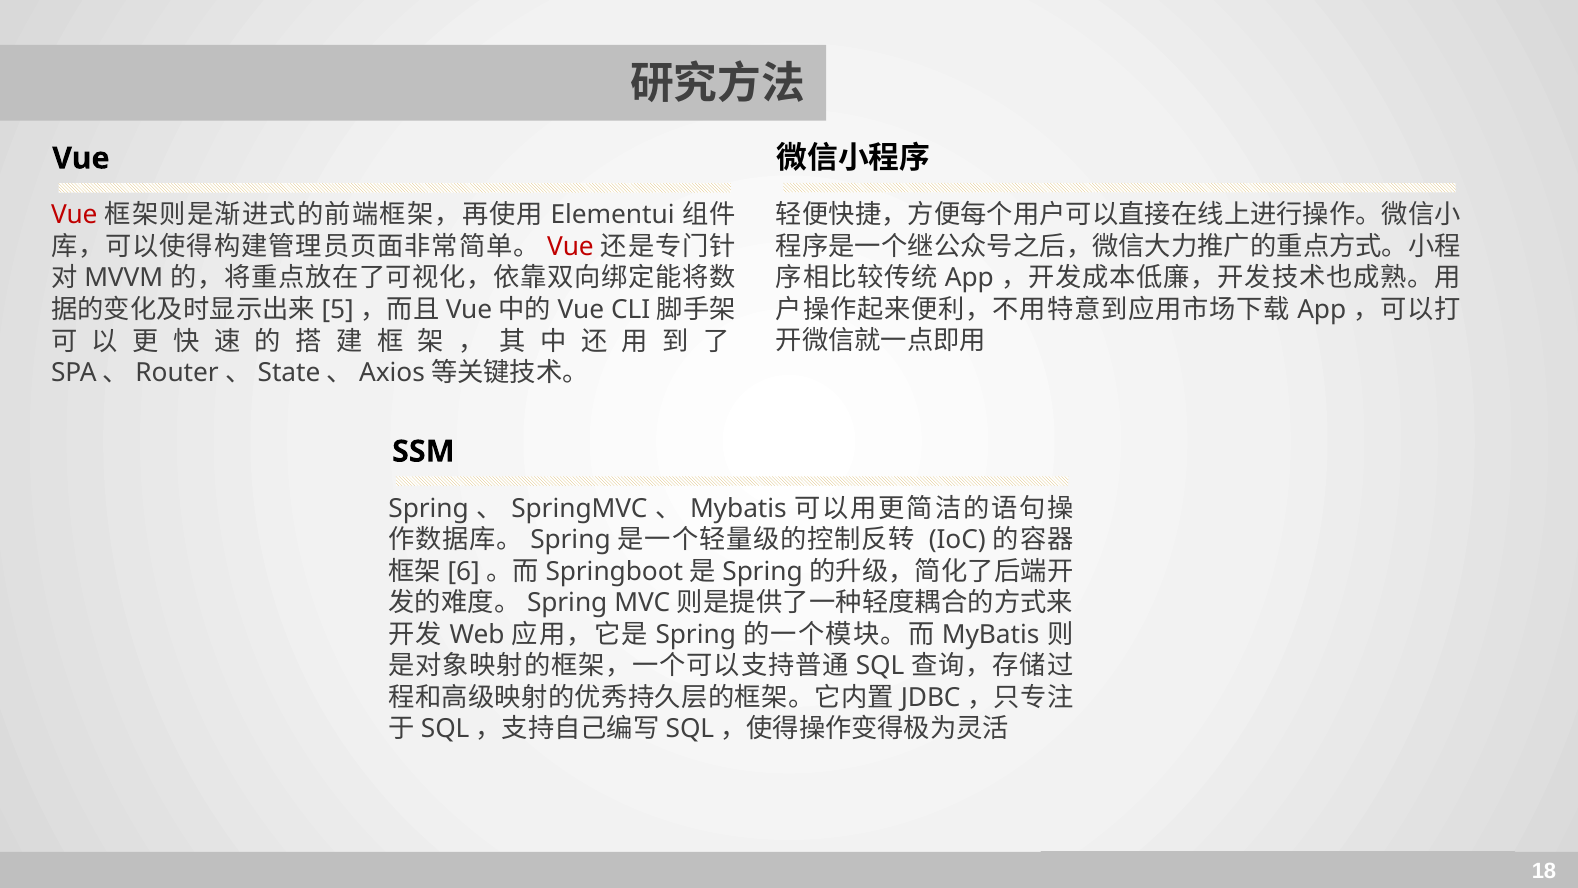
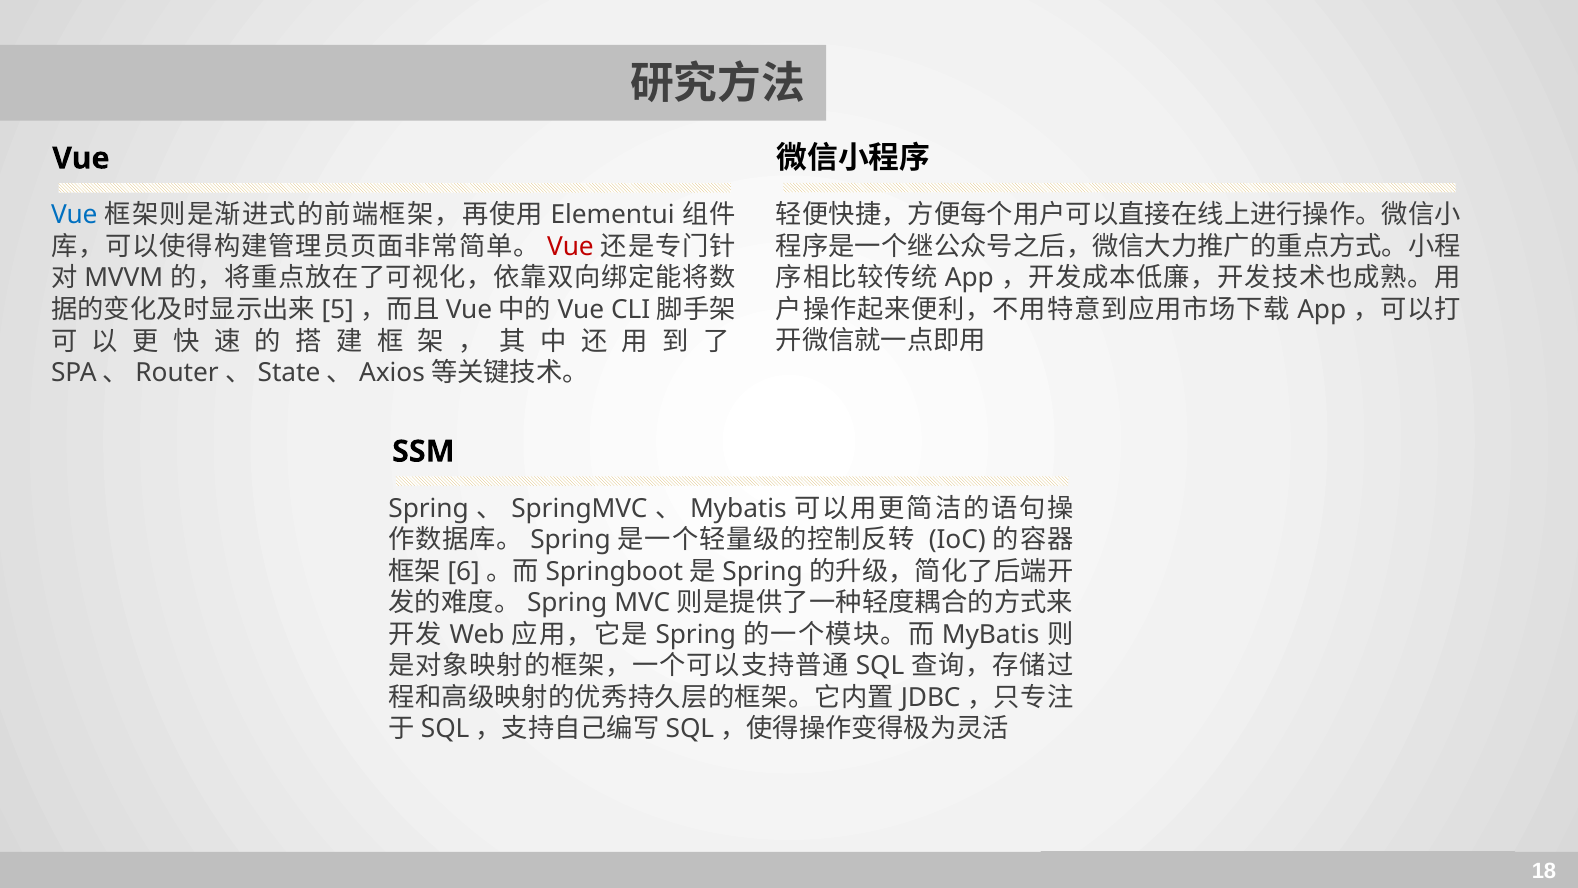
Vue at (74, 215) colour: red -> blue
